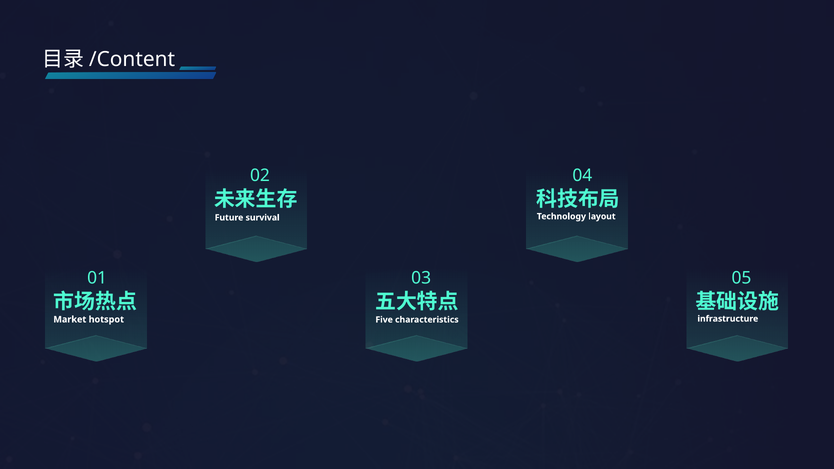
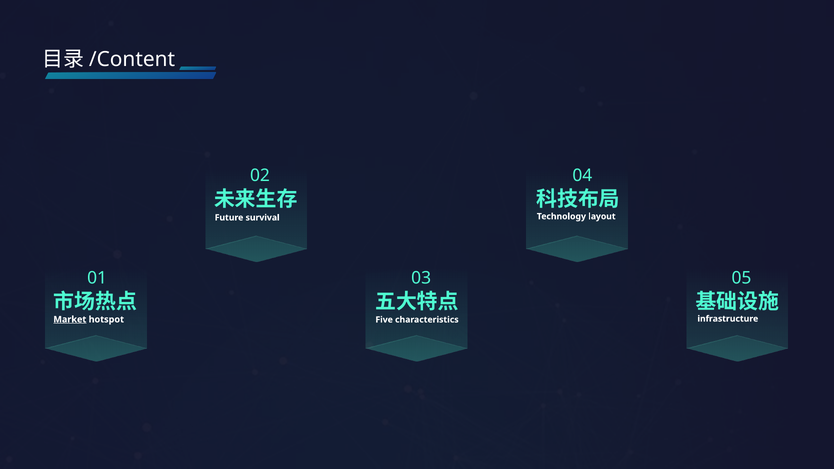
Market underline: none -> present
